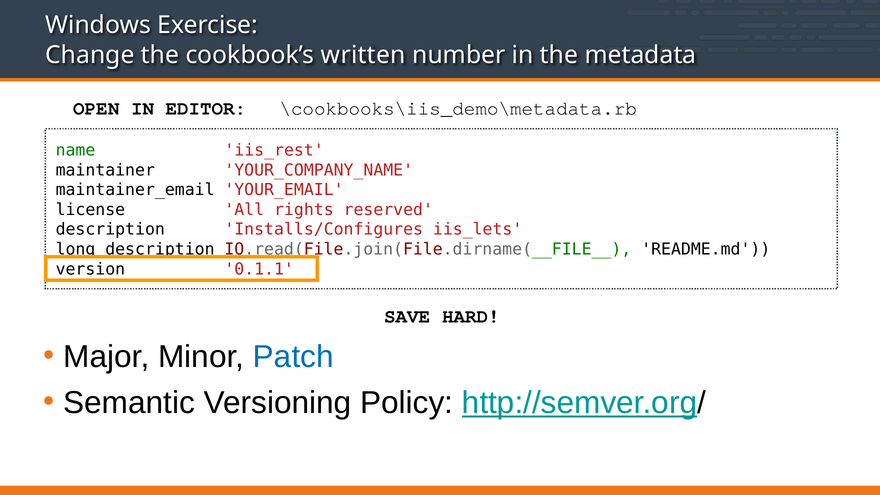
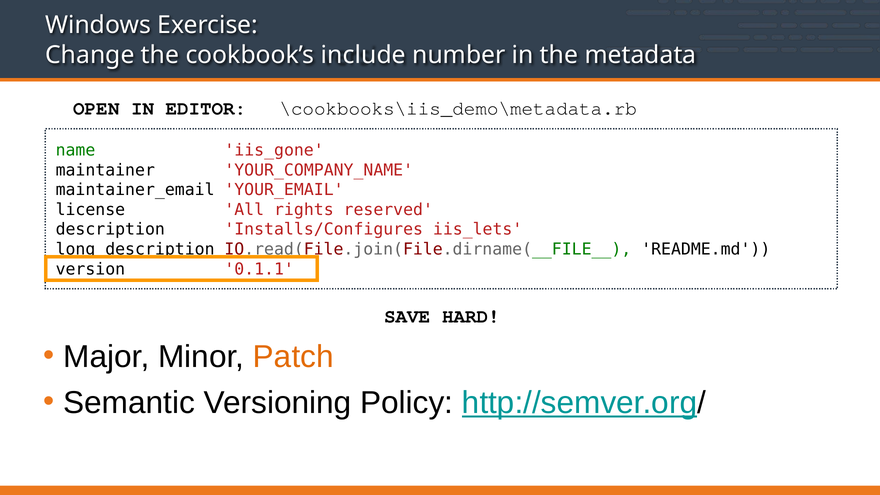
written: written -> include
iis_rest: iis_rest -> iis_gone
Patch colour: blue -> orange
